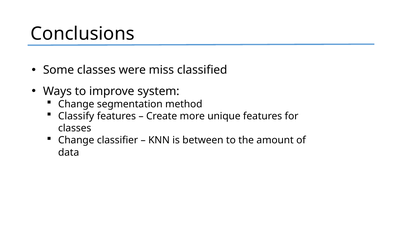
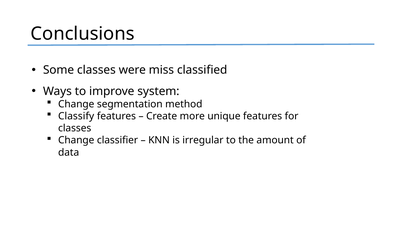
between: between -> irregular
